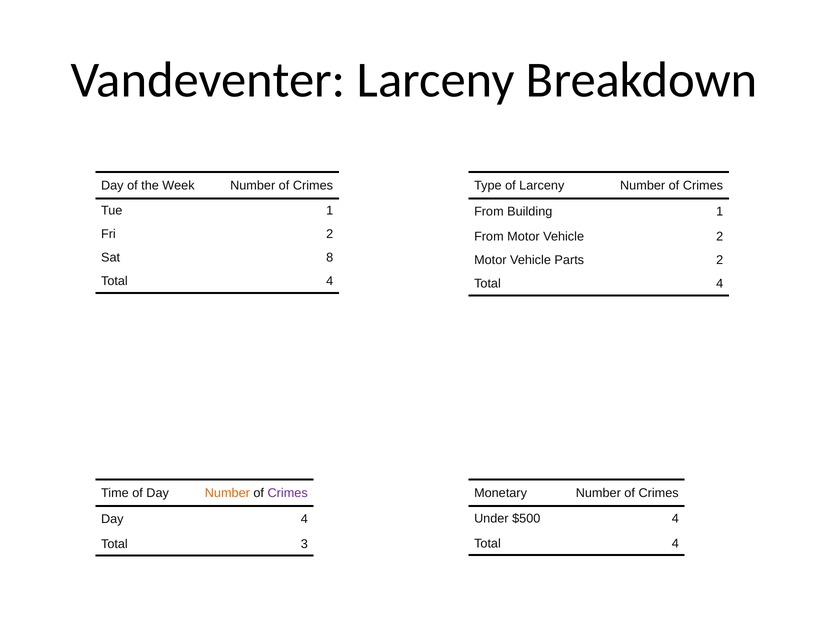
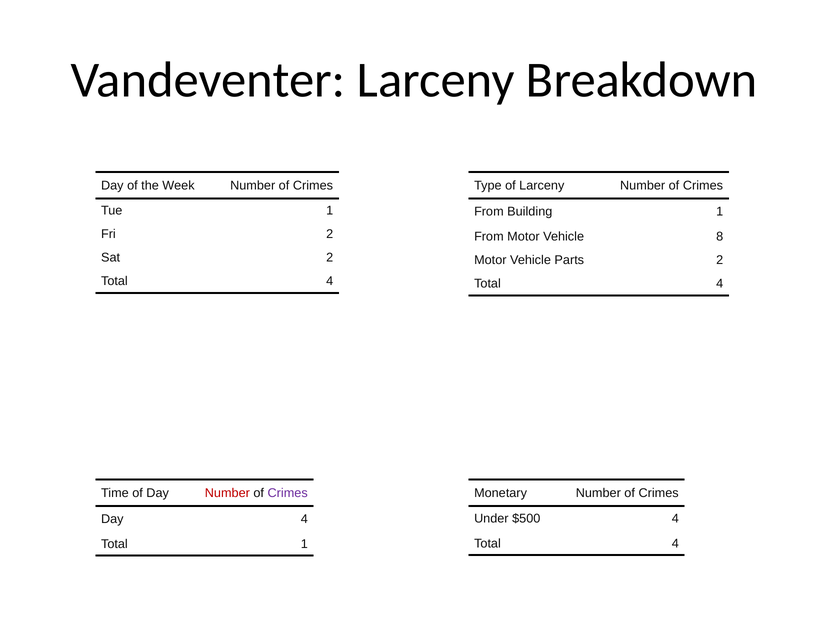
Vehicle 2: 2 -> 8
Sat 8: 8 -> 2
Number at (227, 494) colour: orange -> red
Total 3: 3 -> 1
